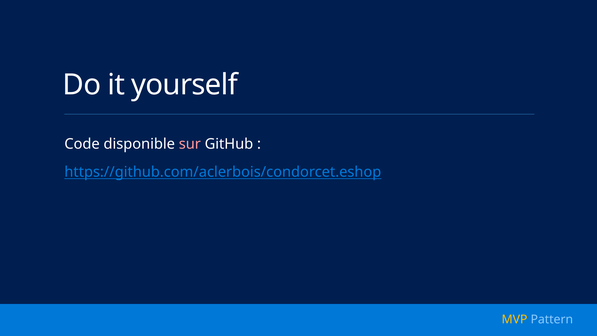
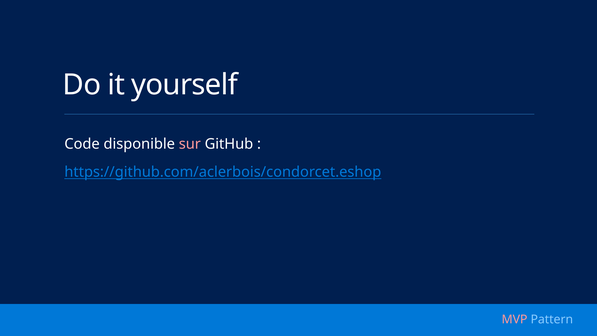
MVP colour: yellow -> pink
